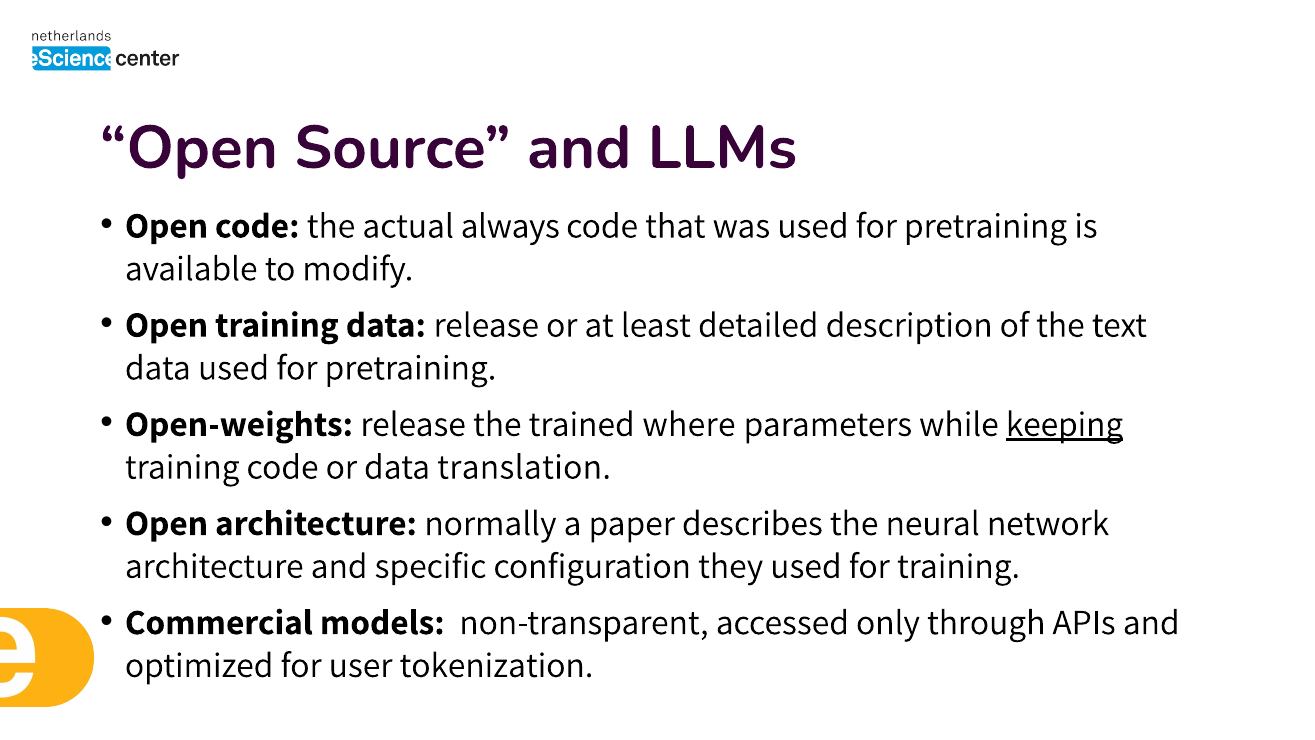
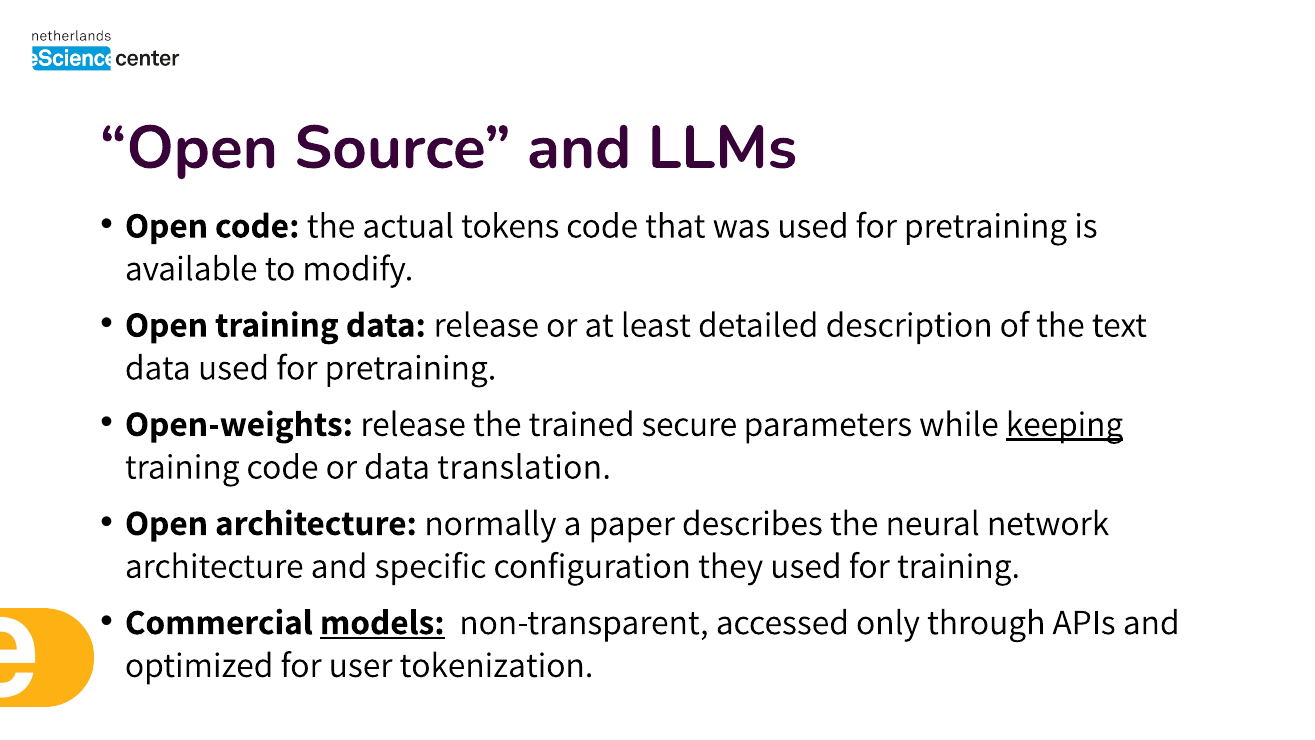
always: always -> tokens
where: where -> secure
models underline: none -> present
